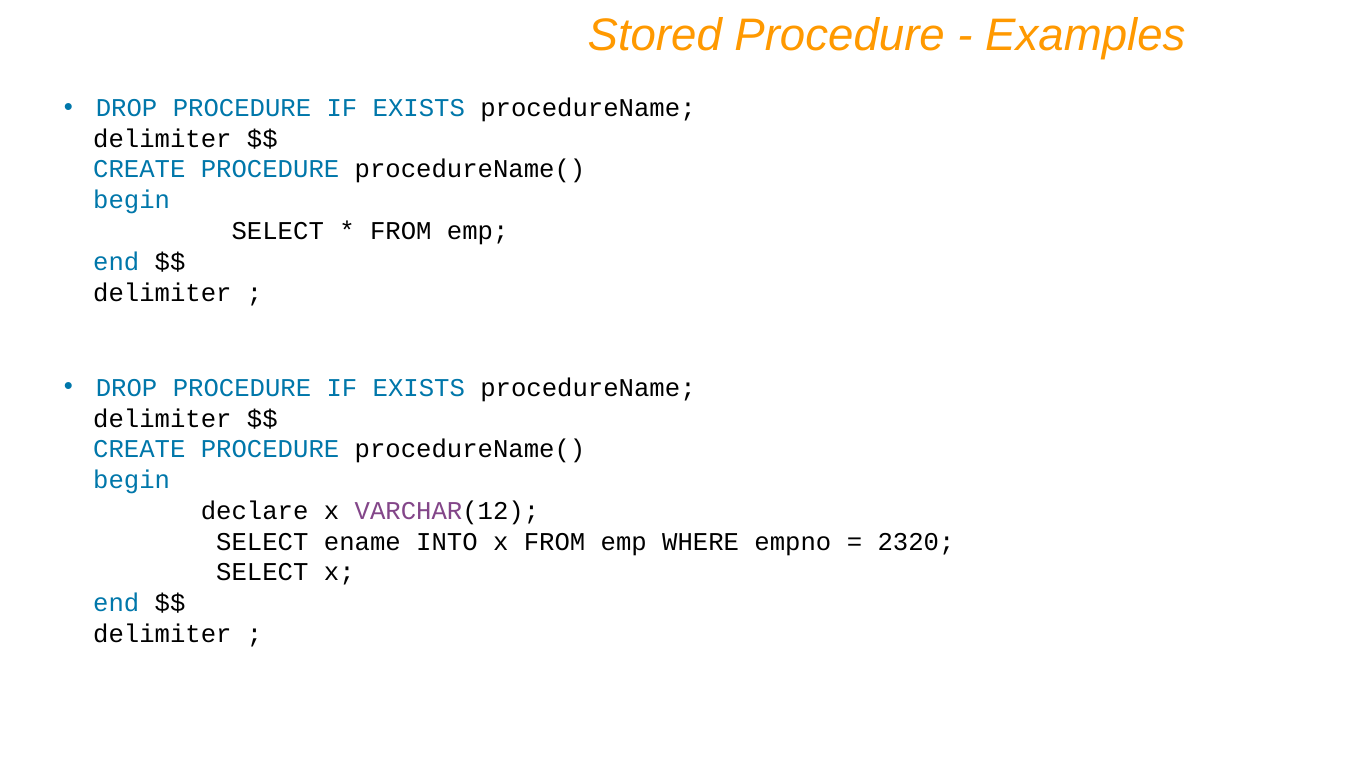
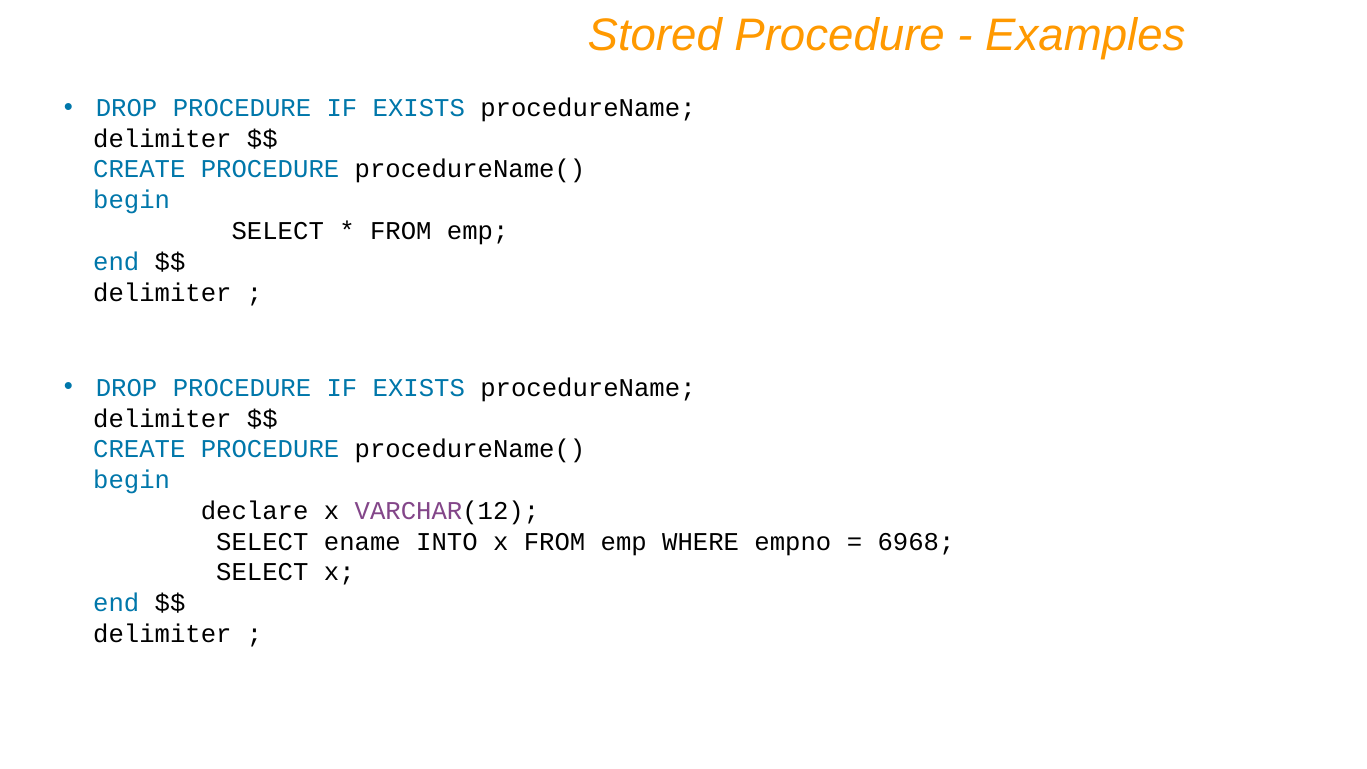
2320: 2320 -> 6968
